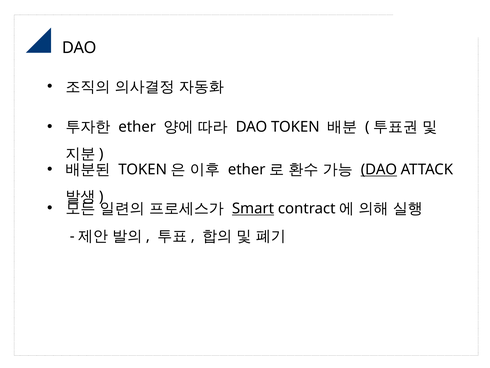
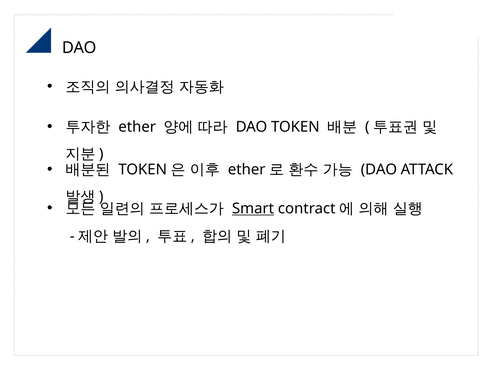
DAO at (379, 169) underline: present -> none
